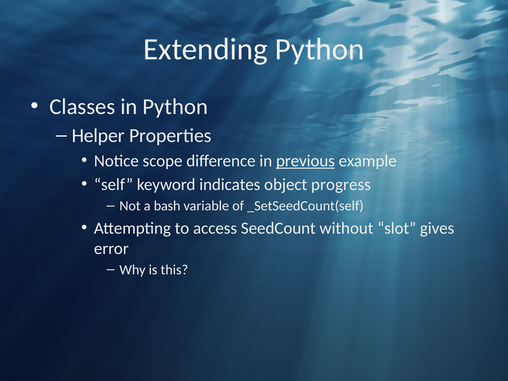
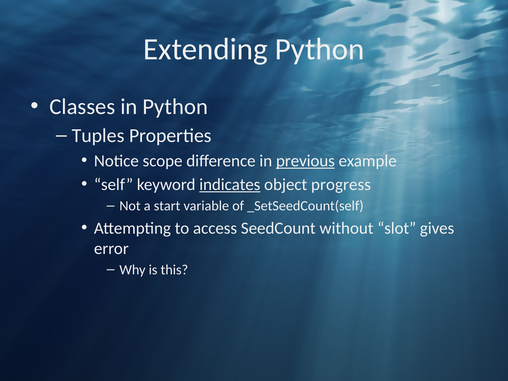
Helper: Helper -> Tuples
indicates underline: none -> present
bash: bash -> start
